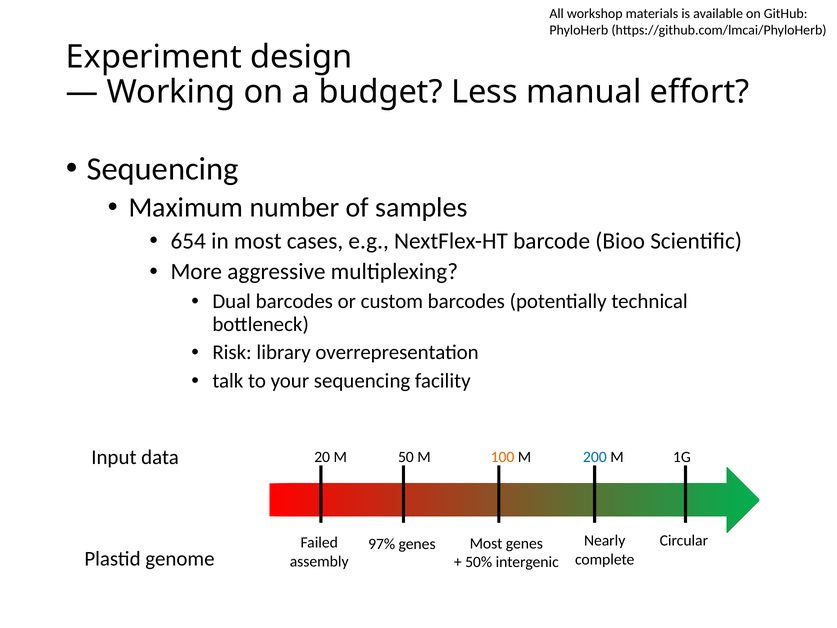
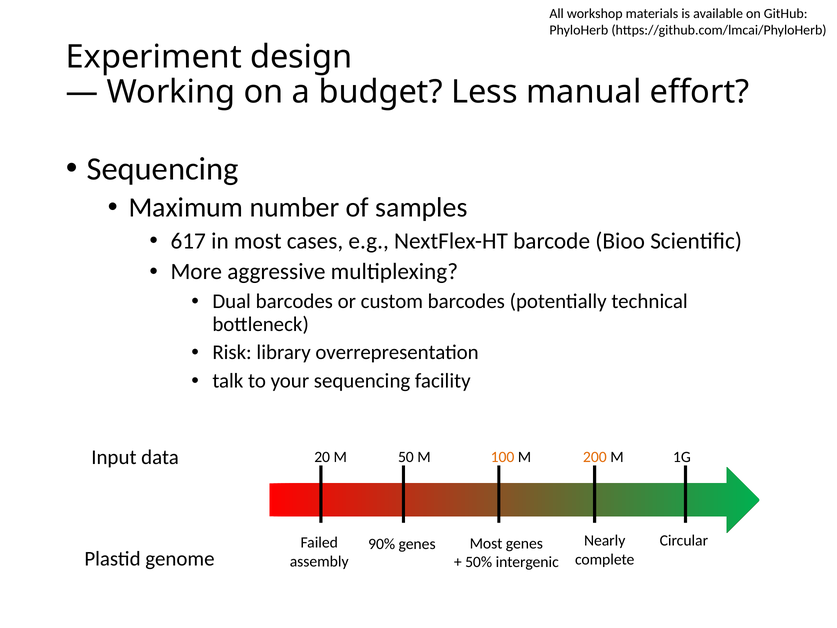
654: 654 -> 617
200 colour: blue -> orange
97%: 97% -> 90%
